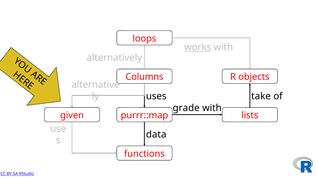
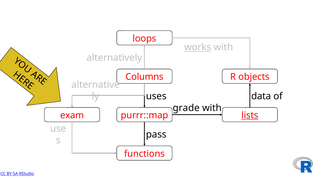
take: take -> data
given: given -> exam
lists underline: none -> present
data: data -> pass
